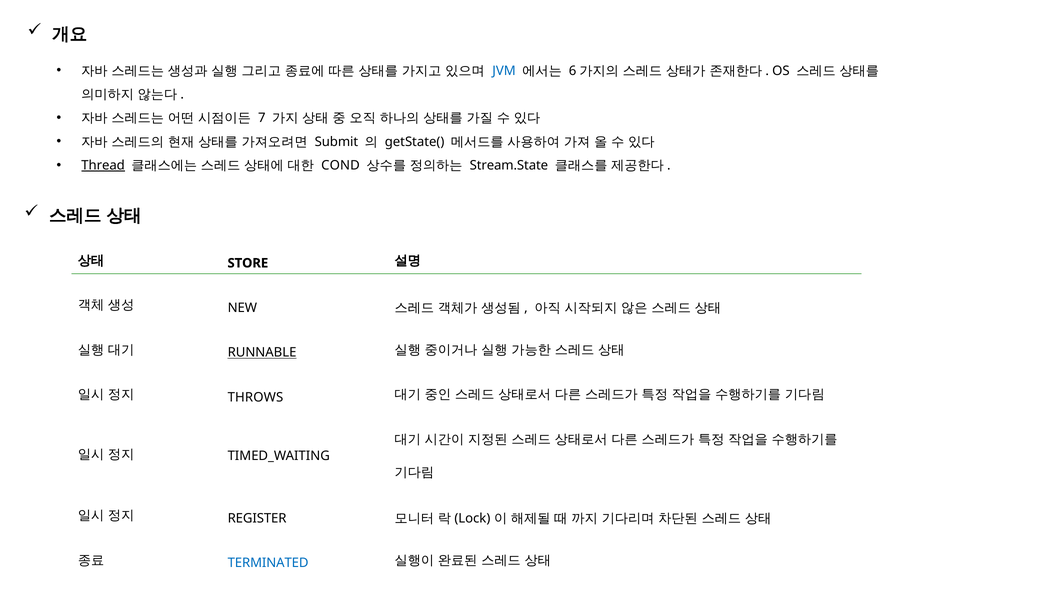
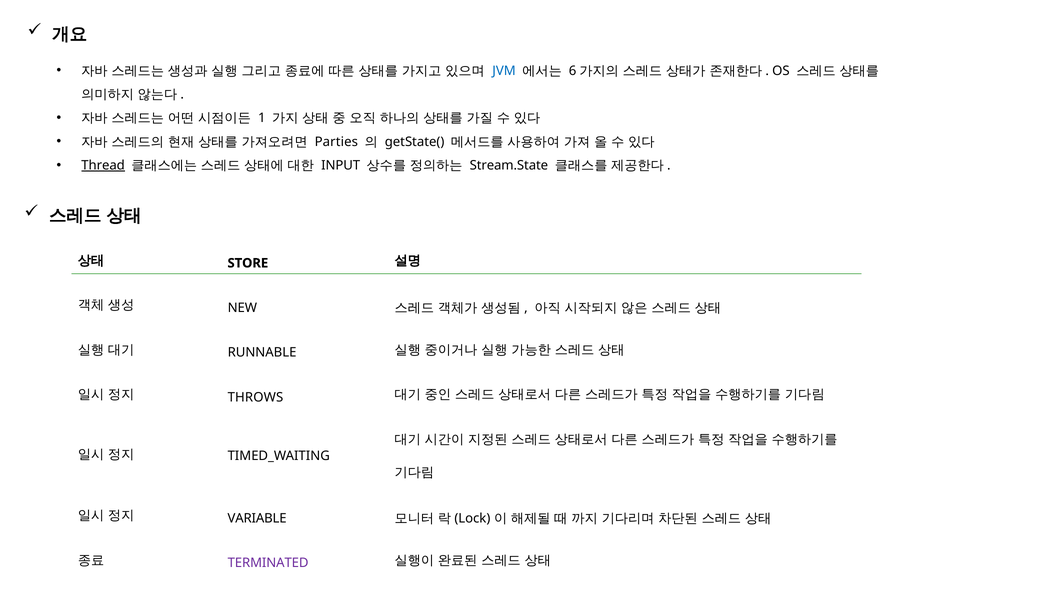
7: 7 -> 1
Submit: Submit -> Parties
COND: COND -> INPUT
RUNNABLE underline: present -> none
REGISTER: REGISTER -> VARIABLE
TERMINATED colour: blue -> purple
